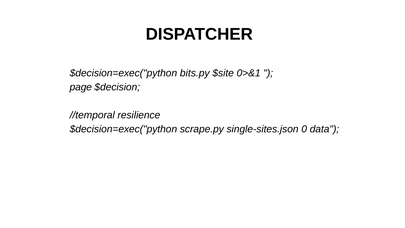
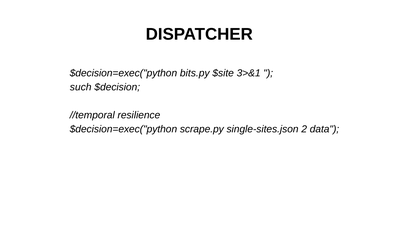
0>&1: 0>&1 -> 3>&1
page: page -> such
0: 0 -> 2
